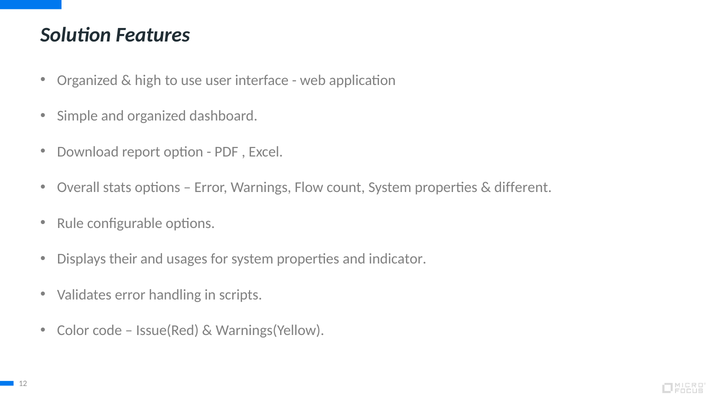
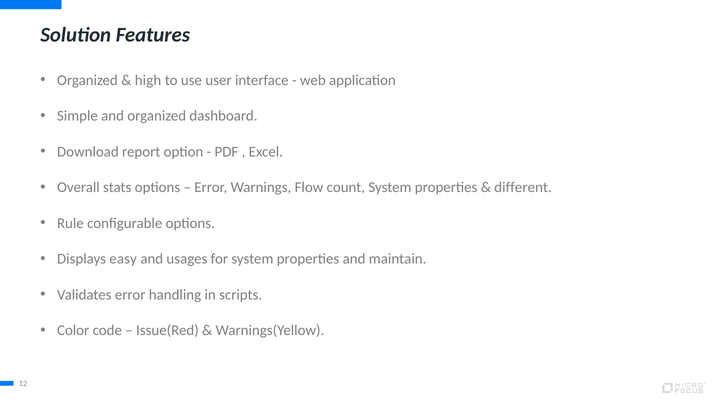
their: their -> easy
indicator: indicator -> maintain
